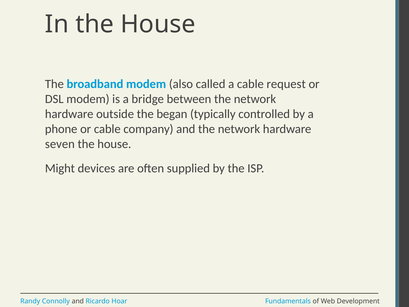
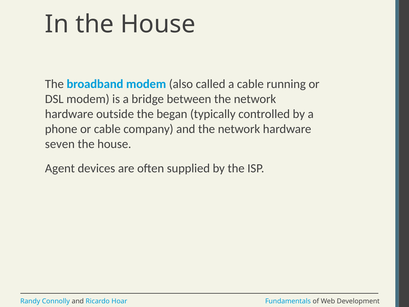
request: request -> running
Might: Might -> Agent
